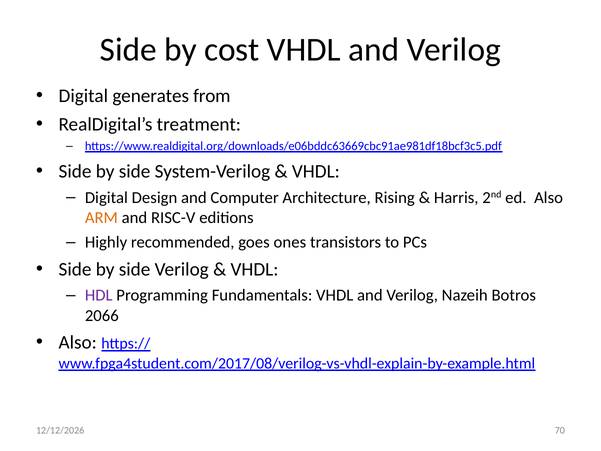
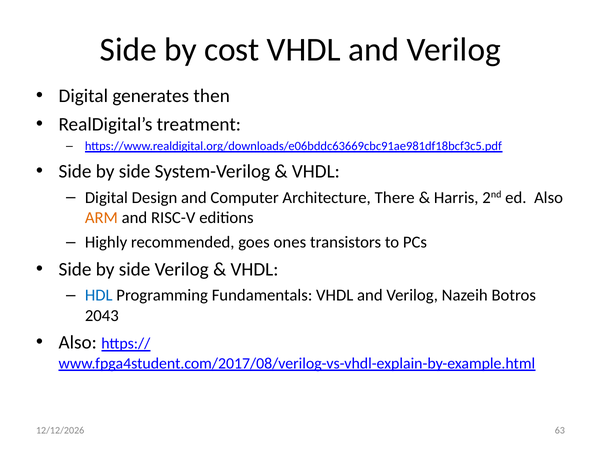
from: from -> then
Rising: Rising -> There
HDL colour: purple -> blue
2066: 2066 -> 2043
70: 70 -> 63
